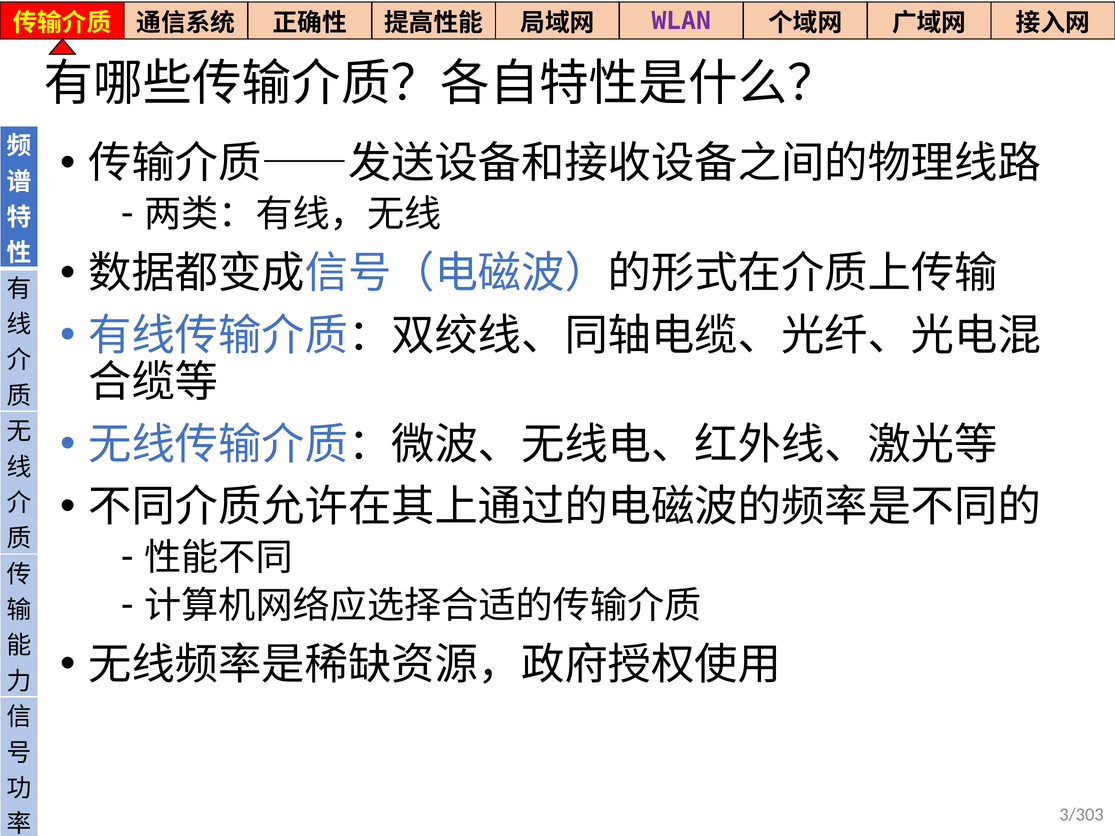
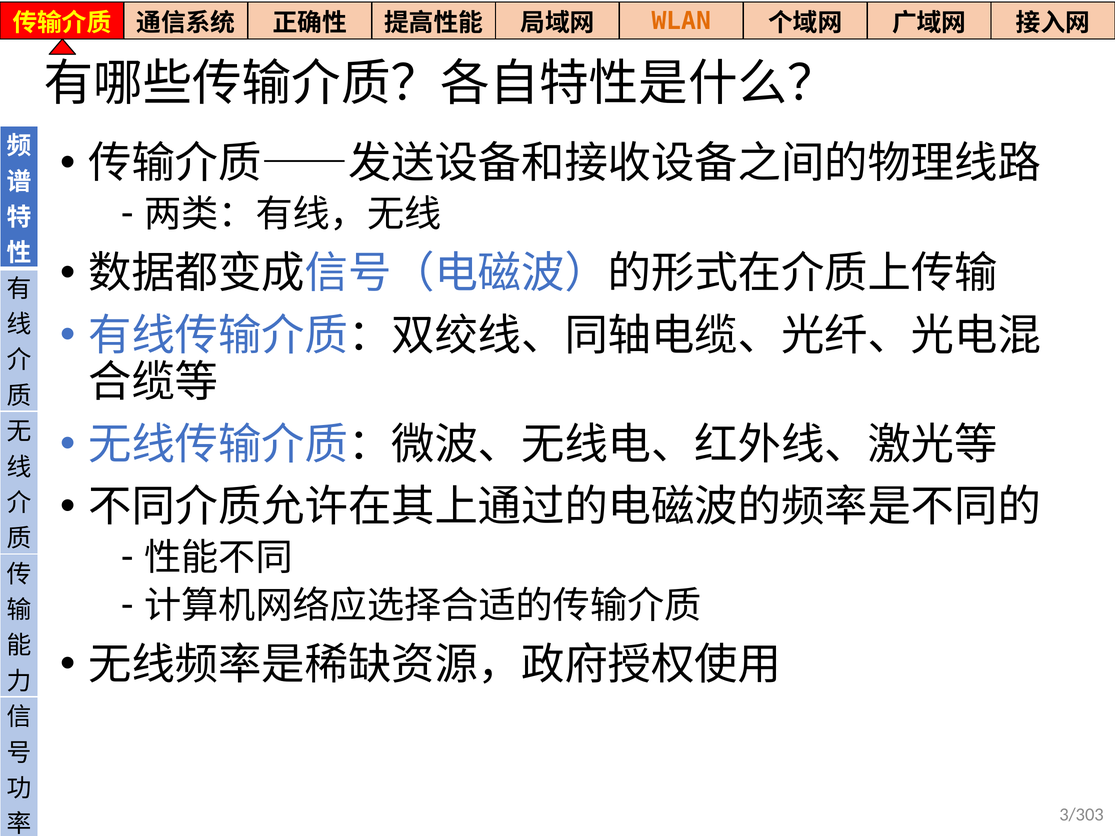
WLAN colour: purple -> orange
